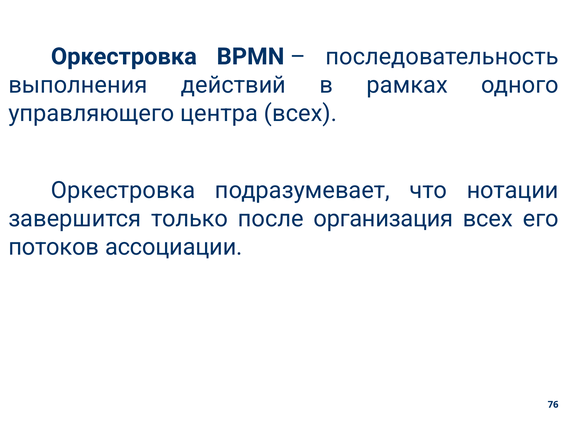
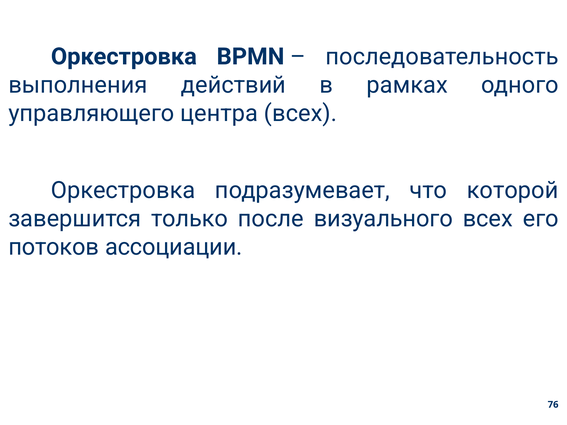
нотации: нотации -> которой
организация: организация -> визуального
